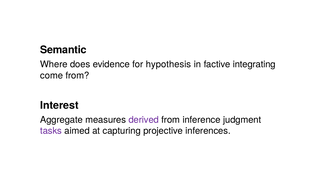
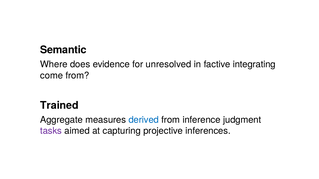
hypothesis: hypothesis -> unresolved
Interest: Interest -> Trained
derived colour: purple -> blue
